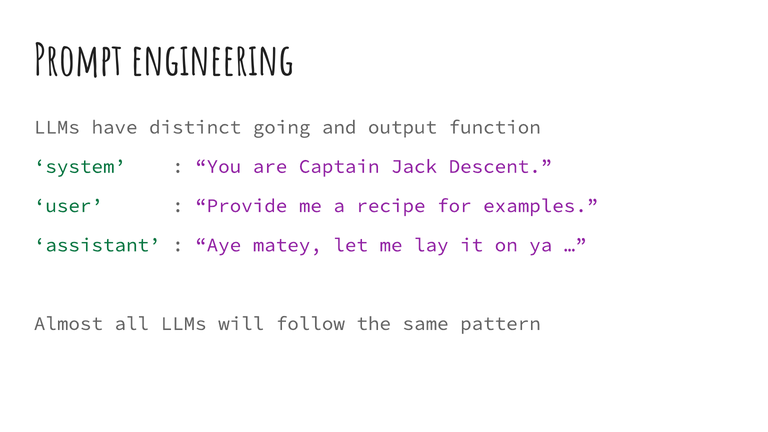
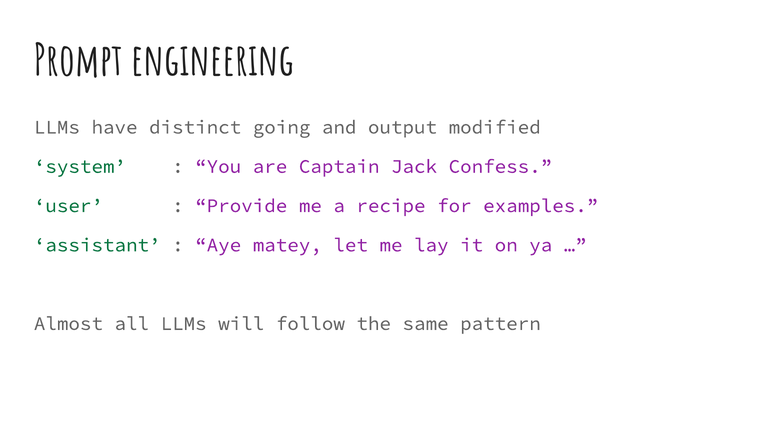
function: function -> modified
Descent: Descent -> Confess
